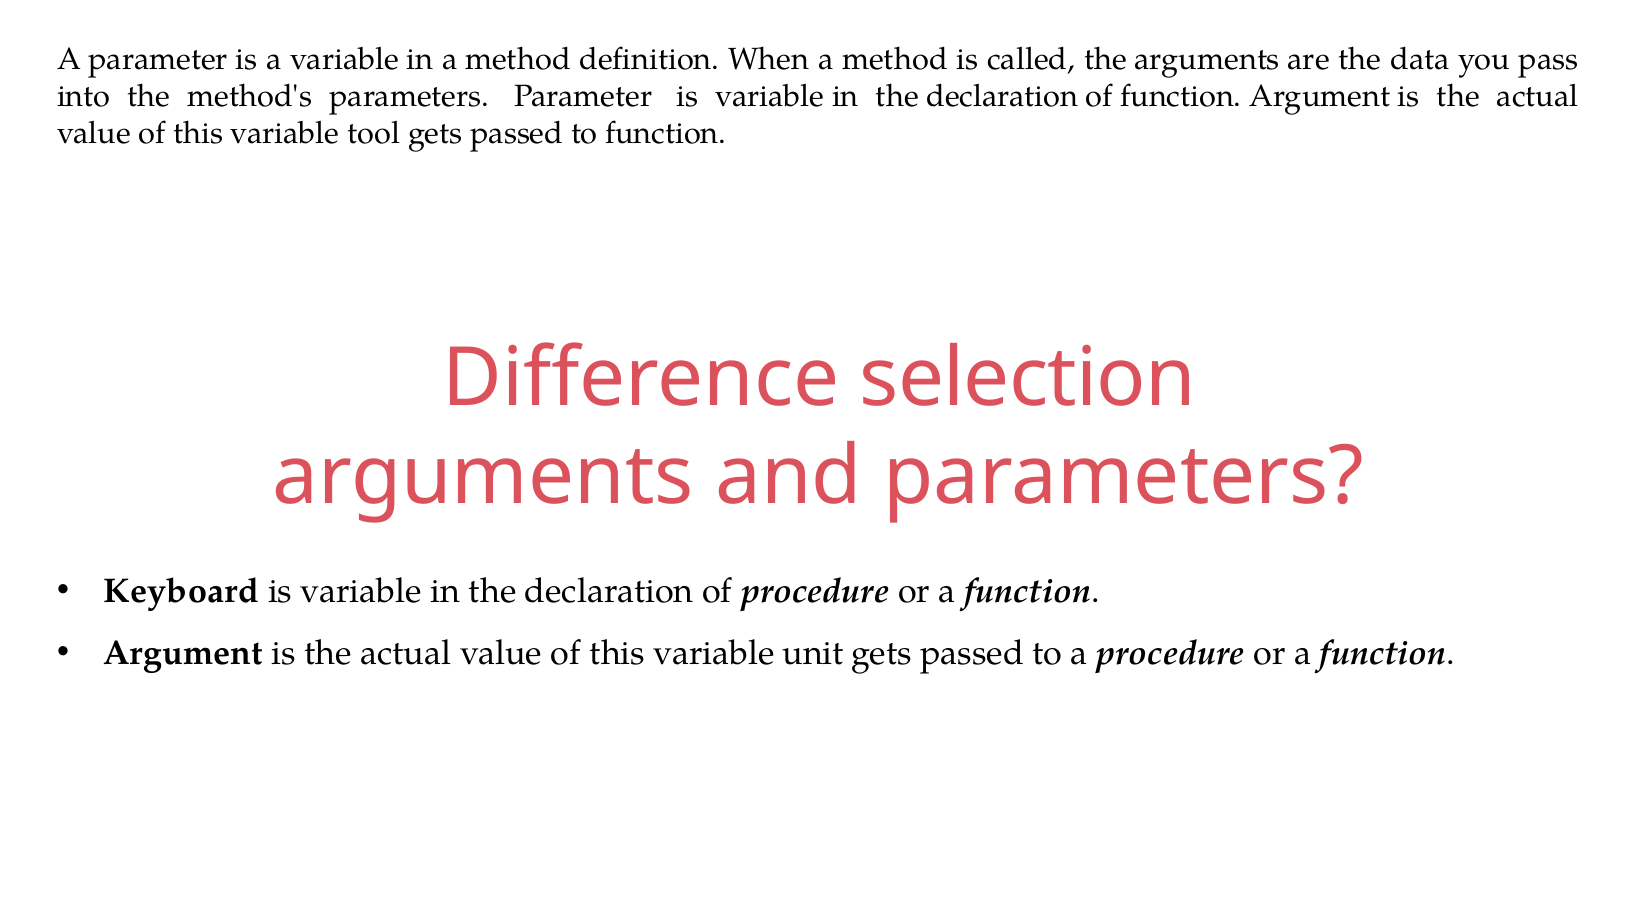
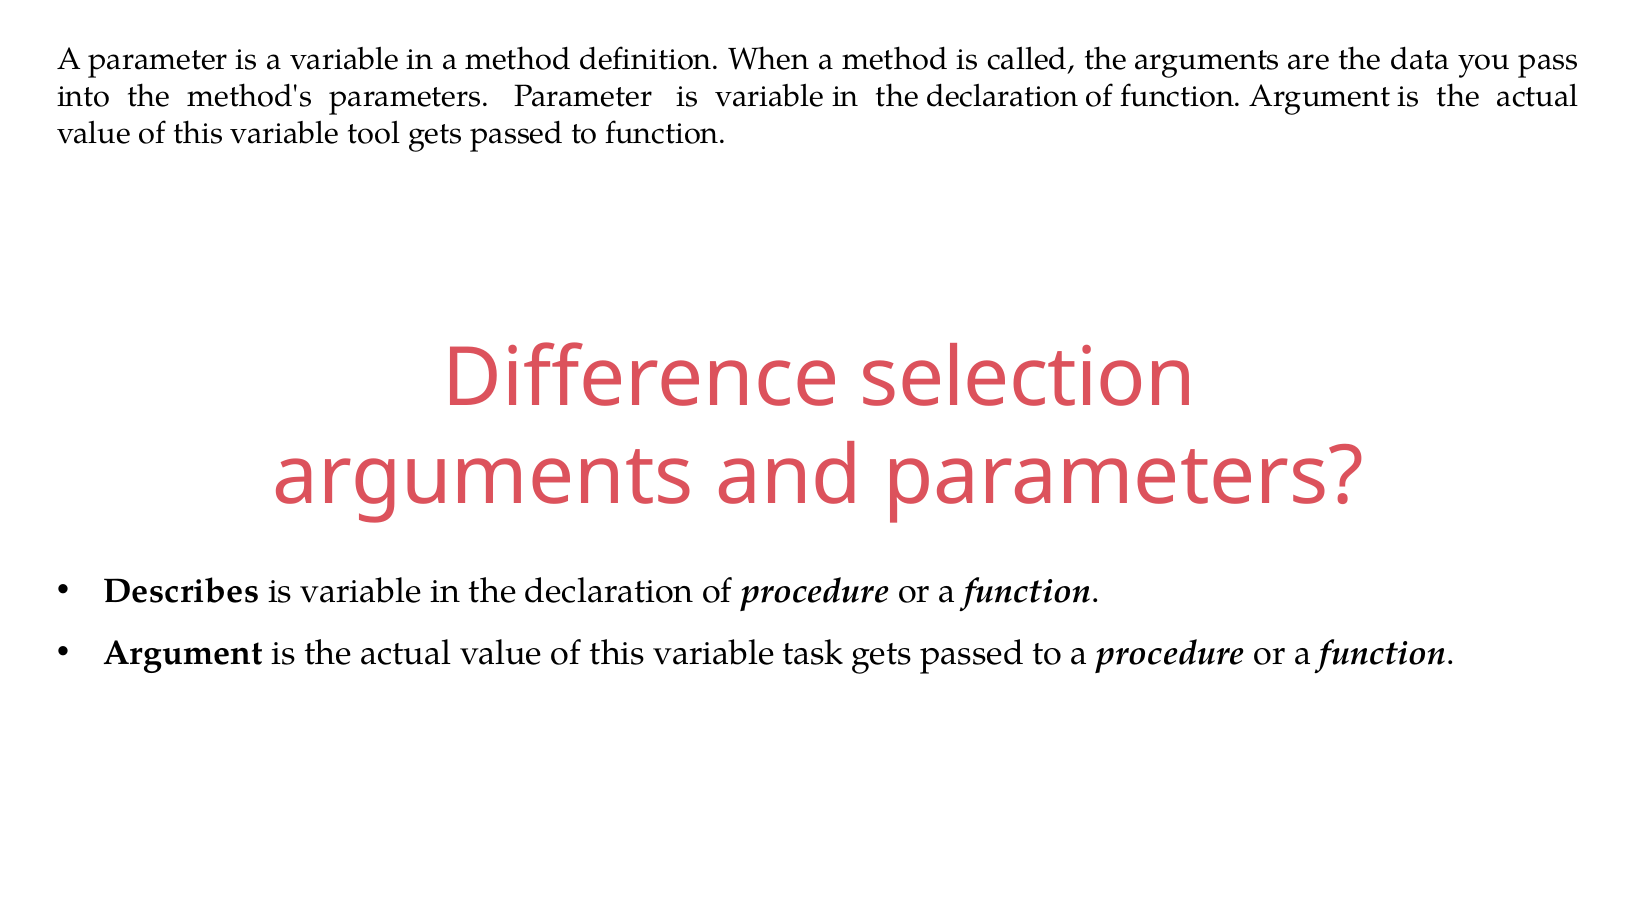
Keyboard: Keyboard -> Describes
unit: unit -> task
